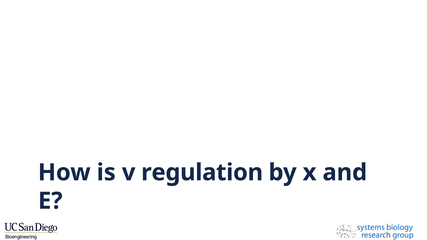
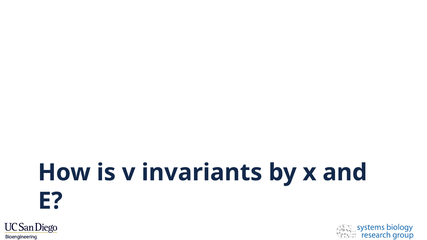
regulation: regulation -> invariants
